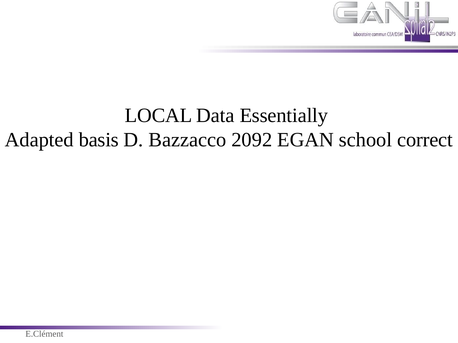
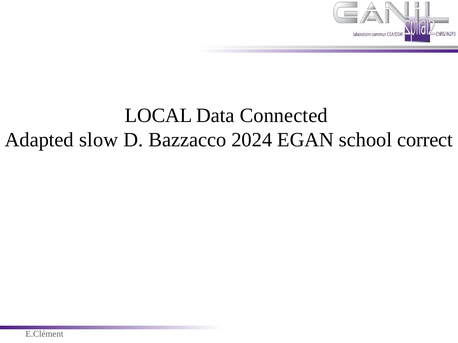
Essentially: Essentially -> Connected
basis: basis -> slow
2092: 2092 -> 2024
